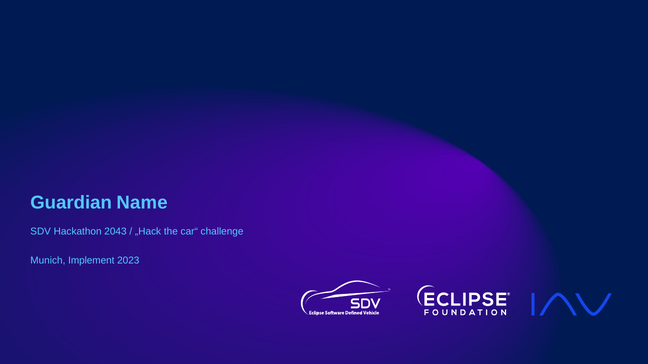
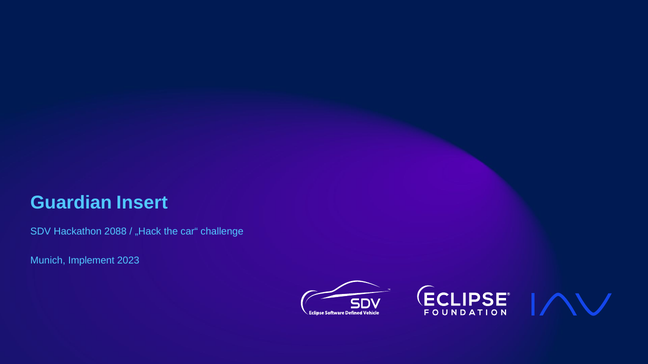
Name: Name -> Insert
2043: 2043 -> 2088
